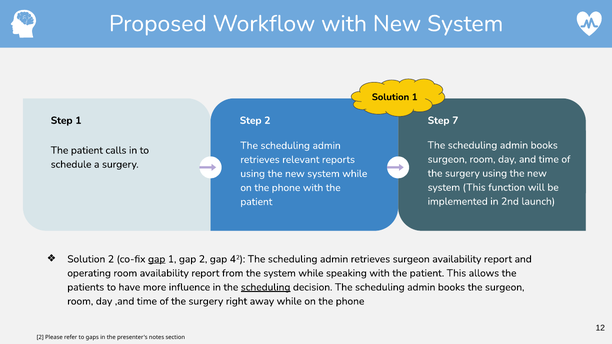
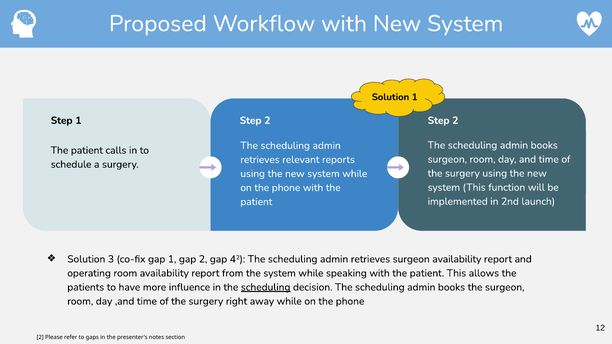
7 at (455, 121): 7 -> 2
Solution 2: 2 -> 3
gap at (157, 259) underline: present -> none
